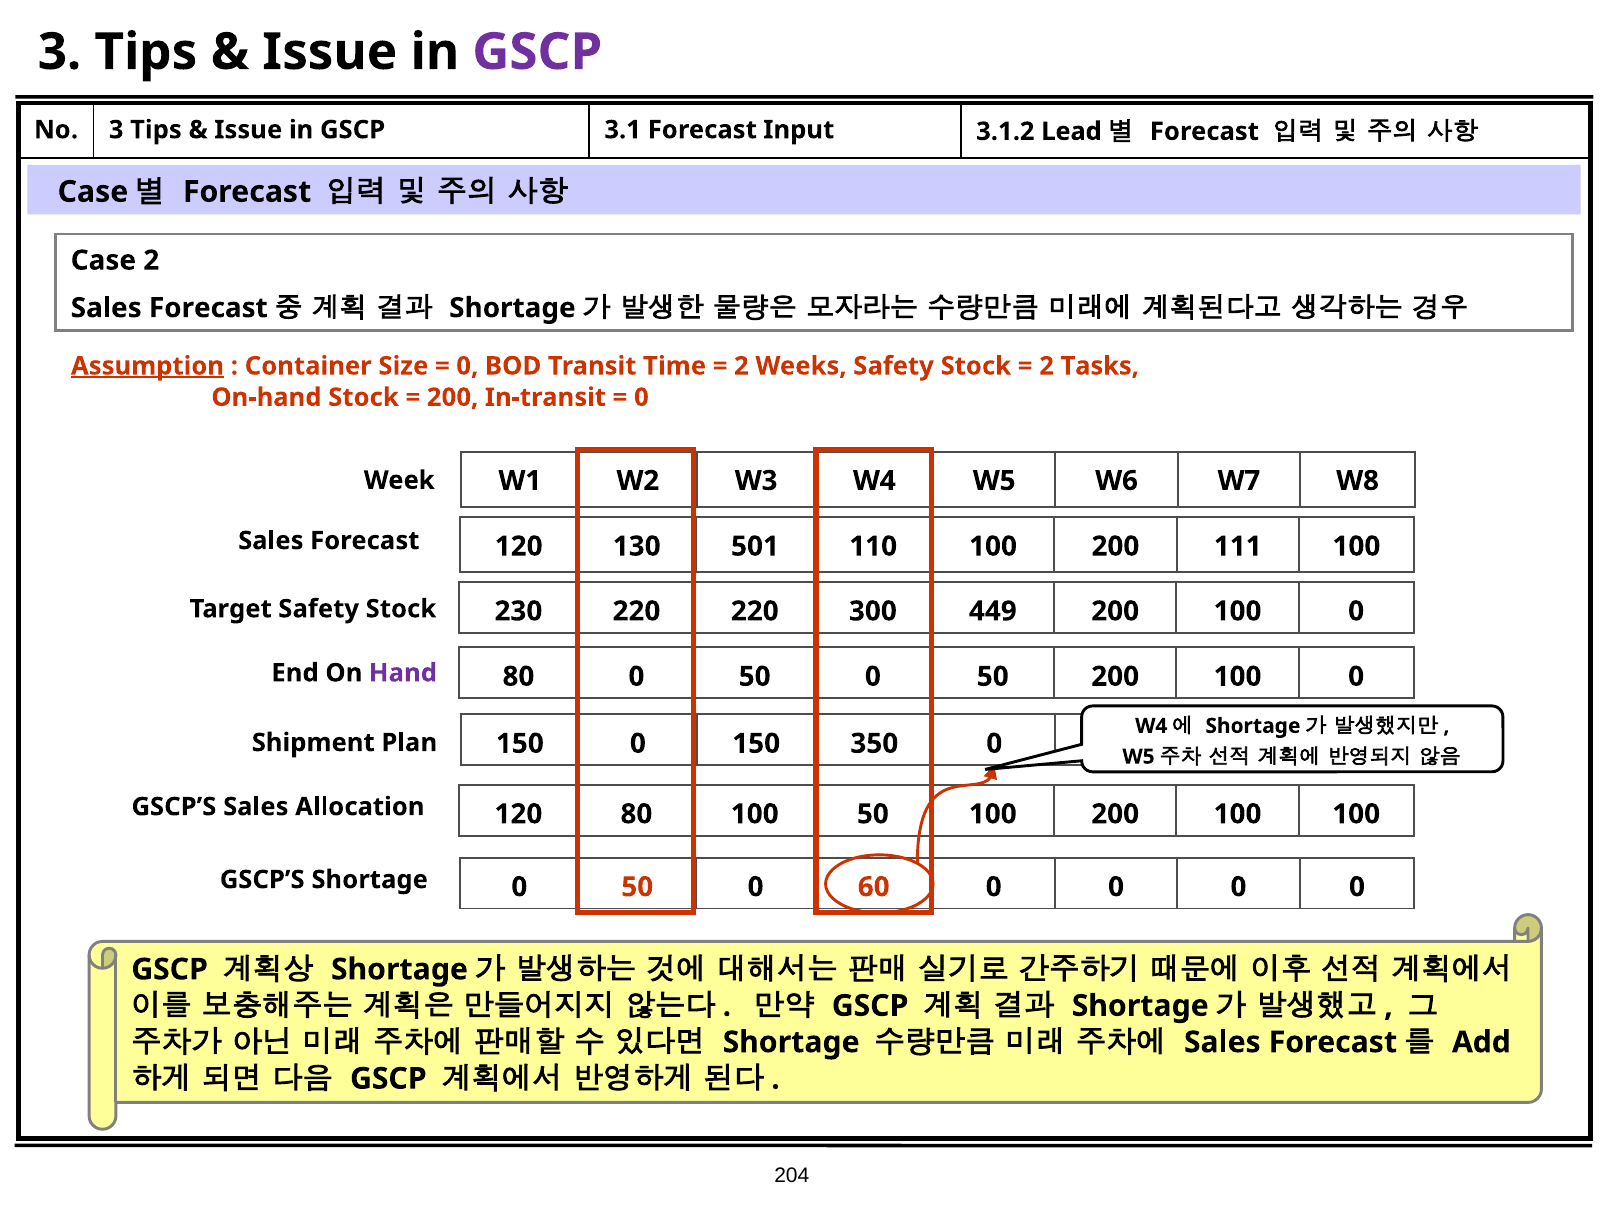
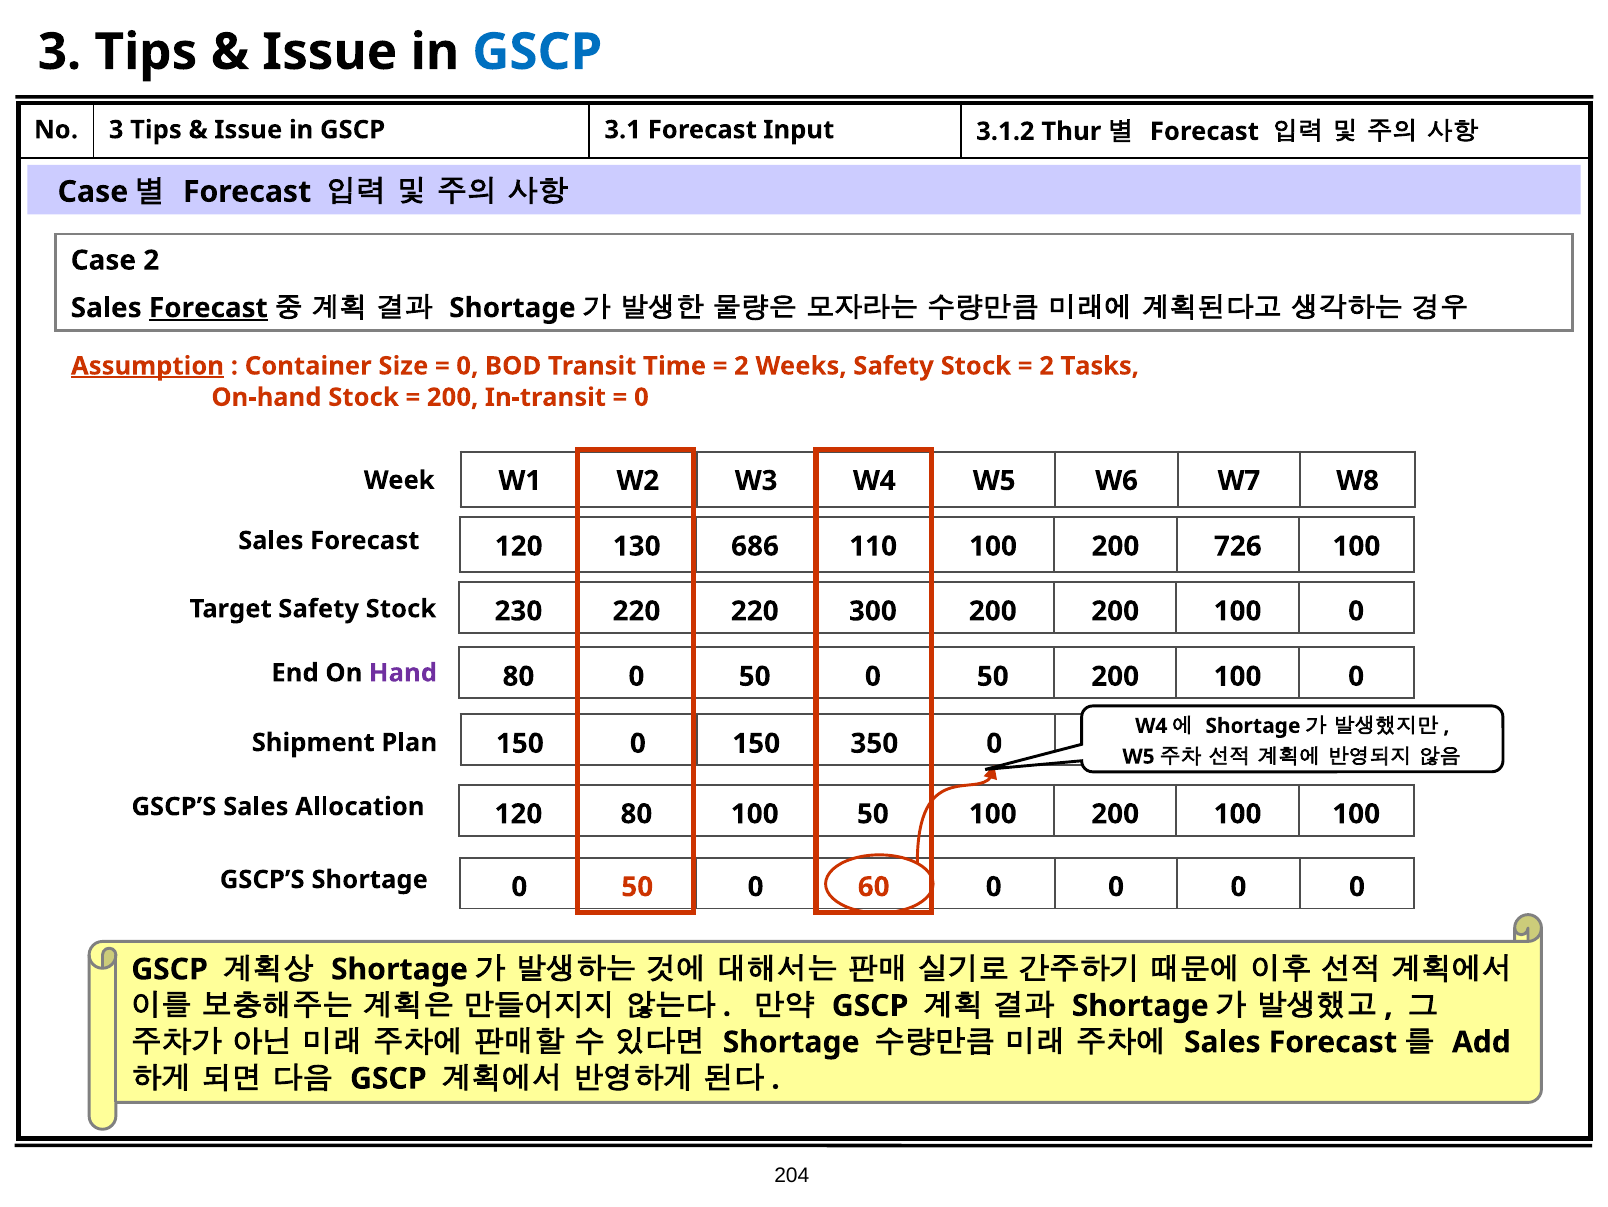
GSCP at (537, 52) colour: purple -> blue
Lead: Lead -> Thur
Forecast at (208, 308) underline: none -> present
501: 501 -> 686
111: 111 -> 726
300 449: 449 -> 200
